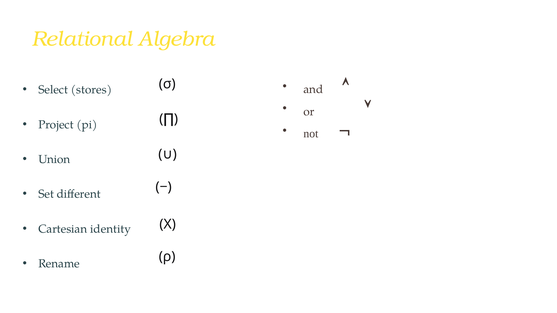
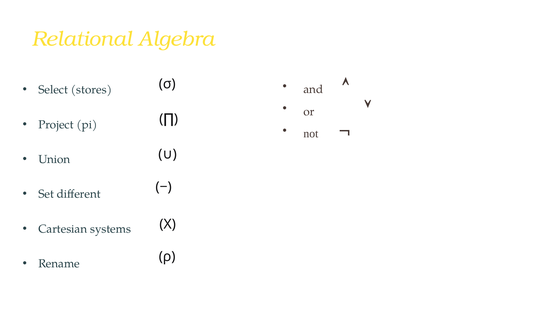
identity: identity -> systems
